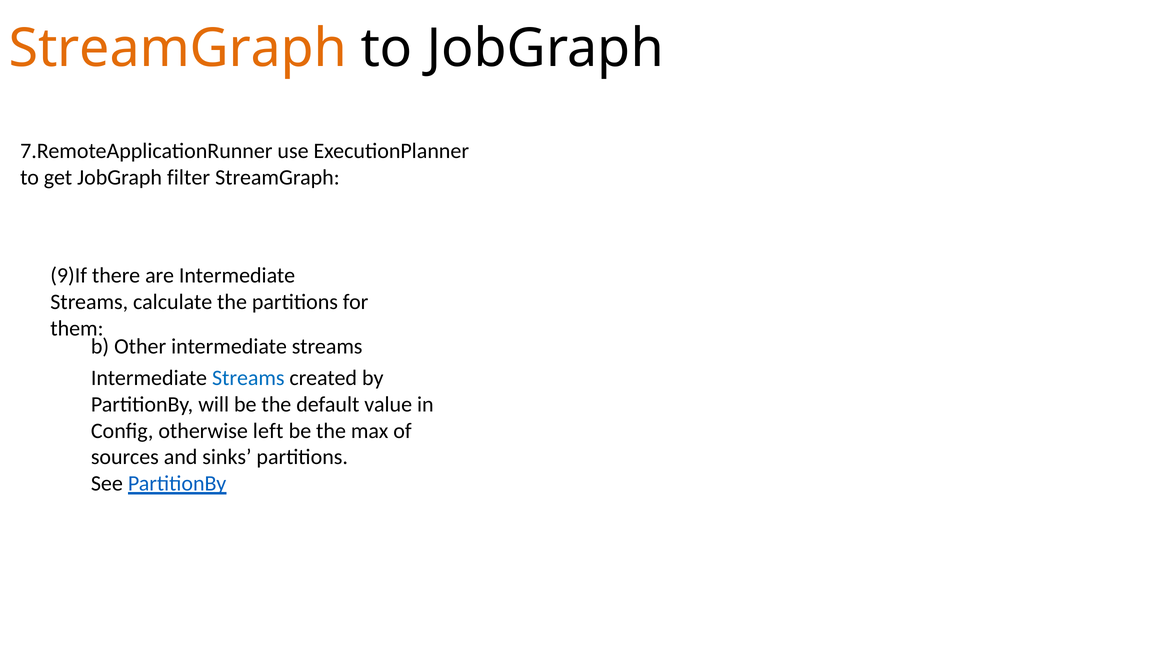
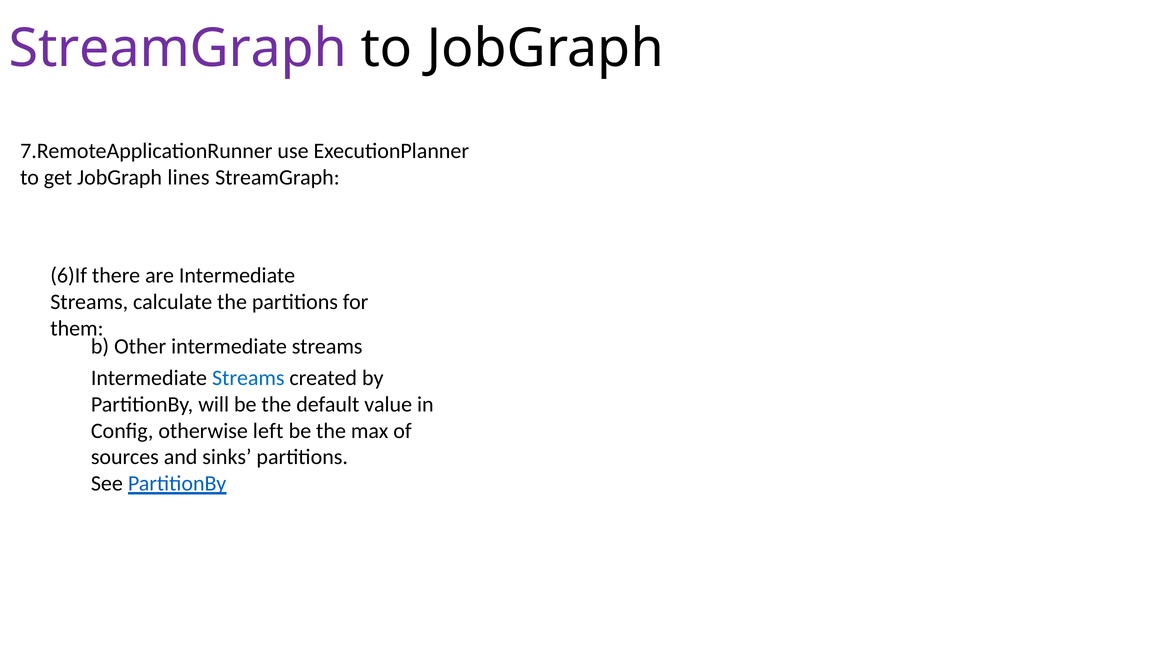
StreamGraph at (178, 48) colour: orange -> purple
filter: filter -> lines
9)If: 9)If -> 6)If
